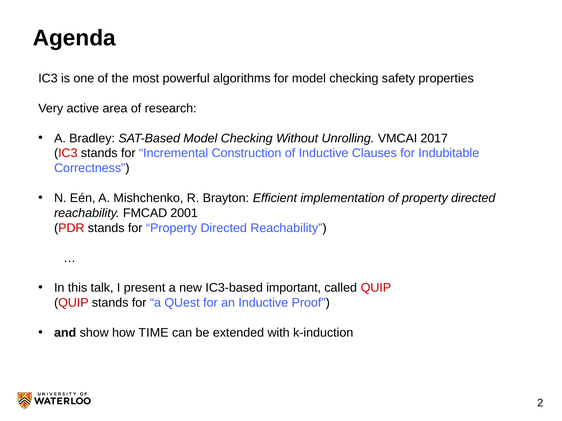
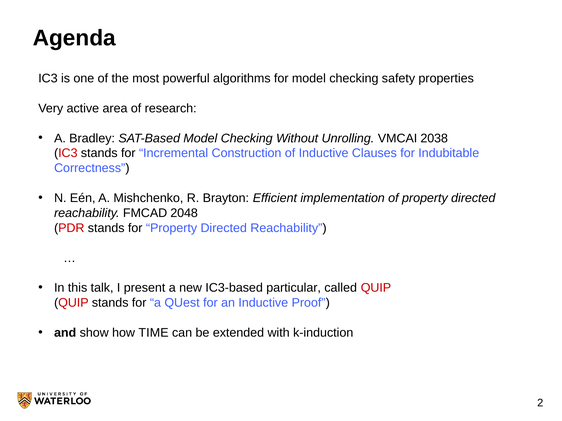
2017: 2017 -> 2038
2001: 2001 -> 2048
important: important -> particular
